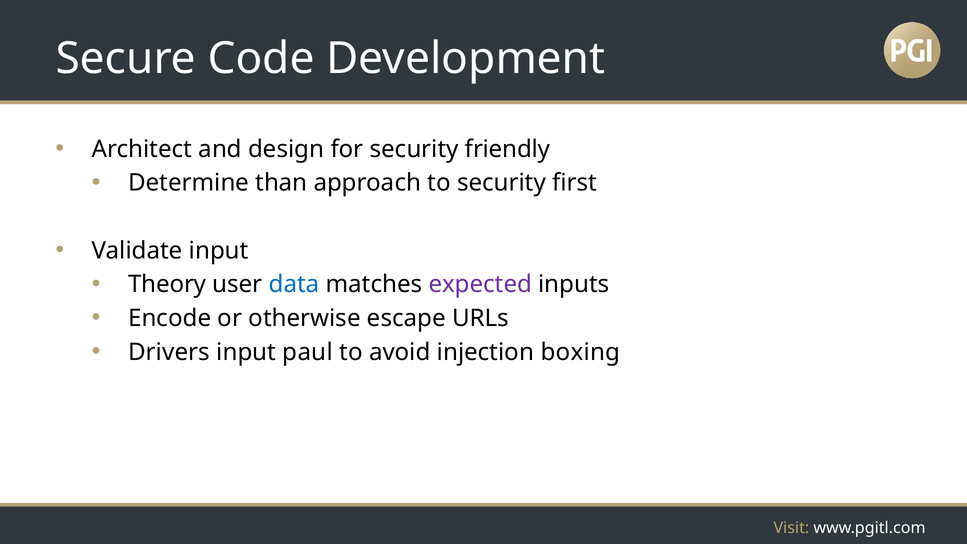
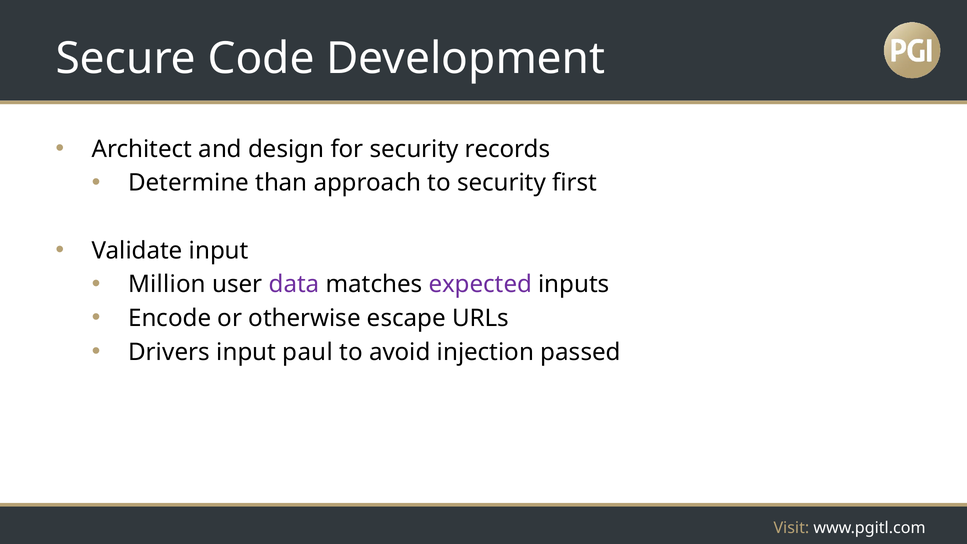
friendly: friendly -> records
Theory: Theory -> Million
data colour: blue -> purple
boxing: boxing -> passed
